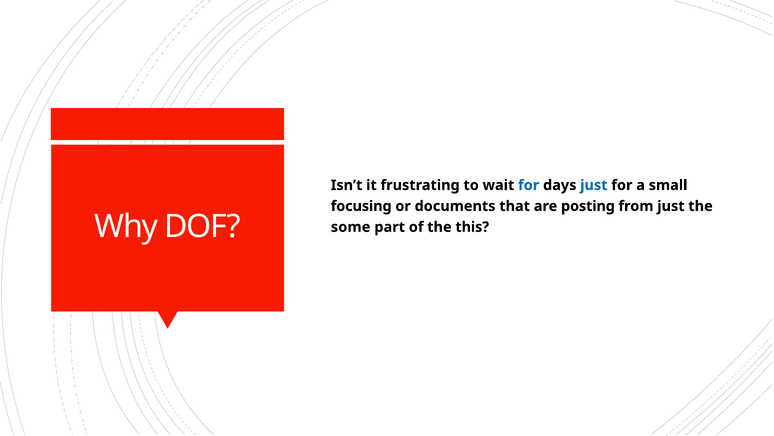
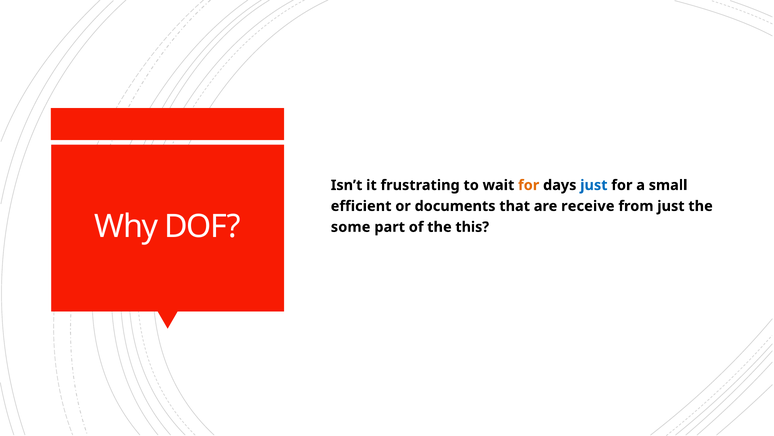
for at (529, 185) colour: blue -> orange
focusing: focusing -> efficient
posting: posting -> receive
